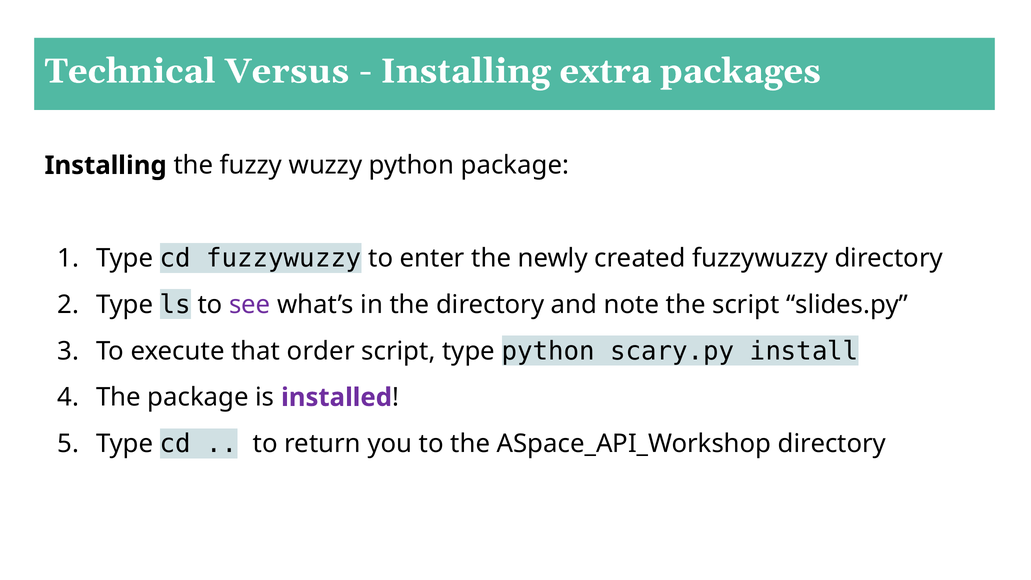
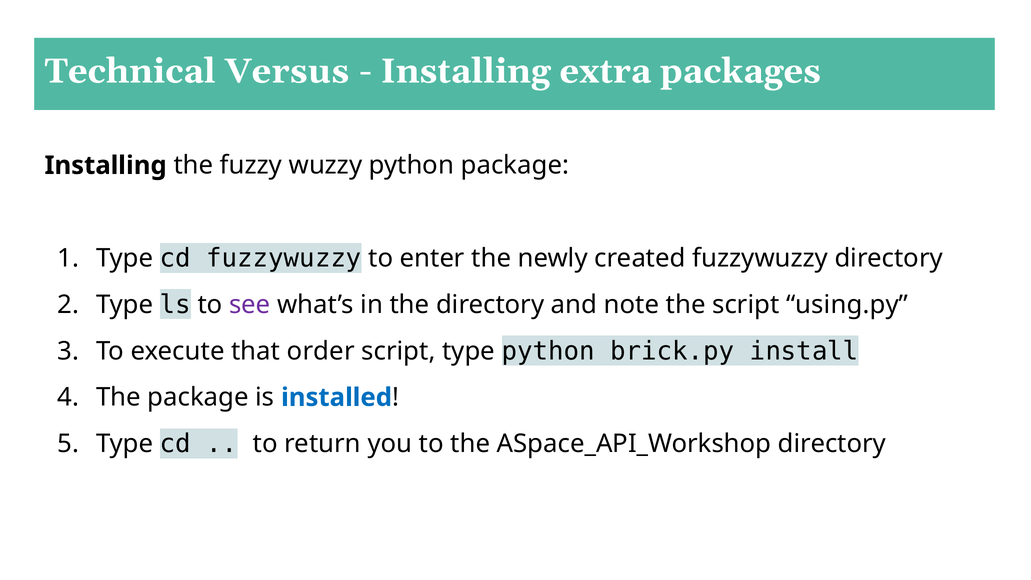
slides.py: slides.py -> using.py
scary.py: scary.py -> brick.py
installed colour: purple -> blue
